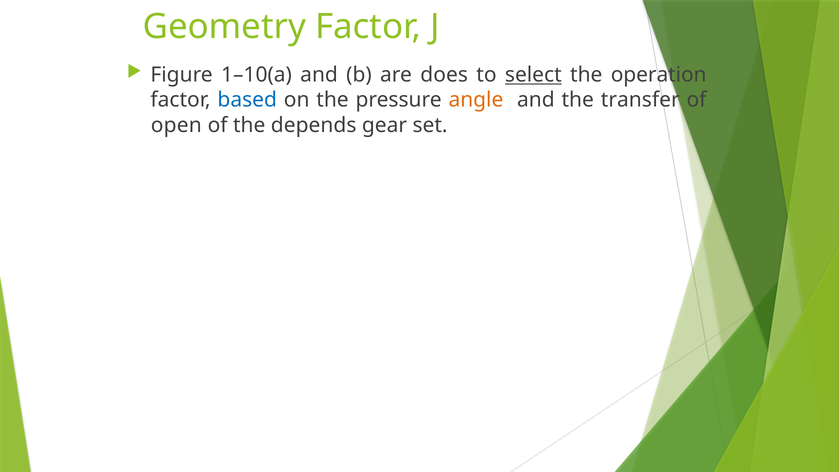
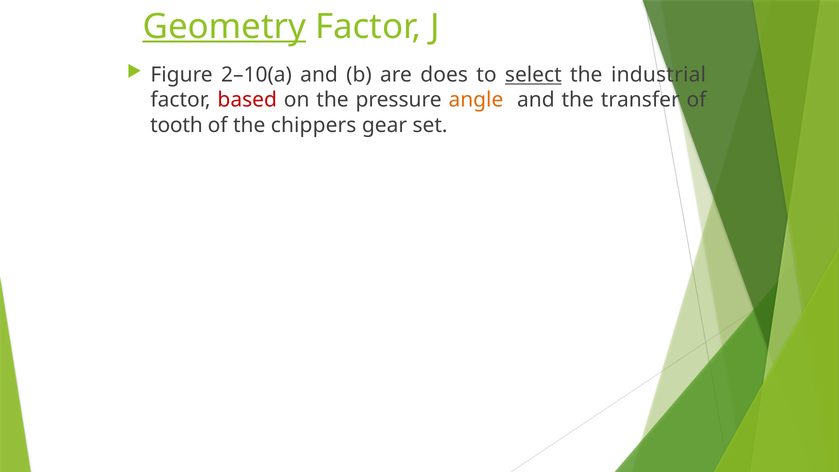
Geometry underline: none -> present
1–10(a: 1–10(a -> 2–10(a
operation: operation -> industrial
based colour: blue -> red
open: open -> tooth
depends: depends -> chippers
